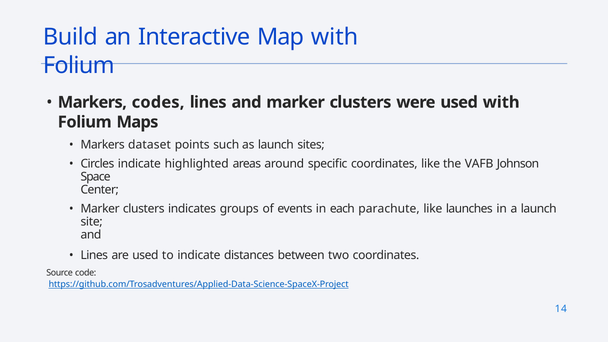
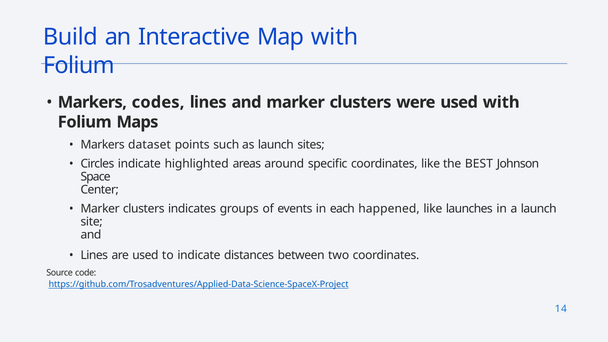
VAFB: VAFB -> BEST
parachute: parachute -> happened
